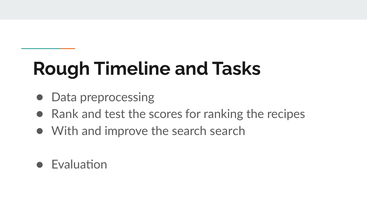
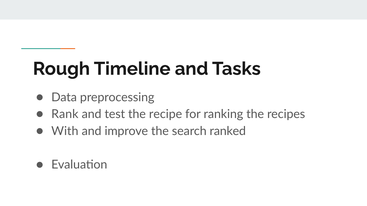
scores: scores -> recipe
search search: search -> ranked
